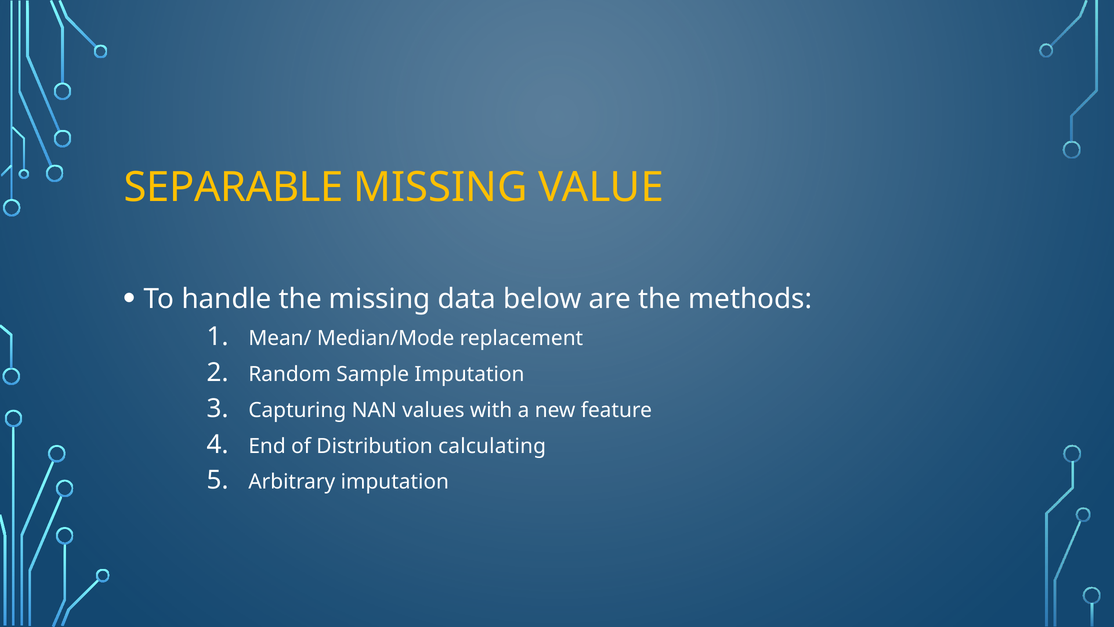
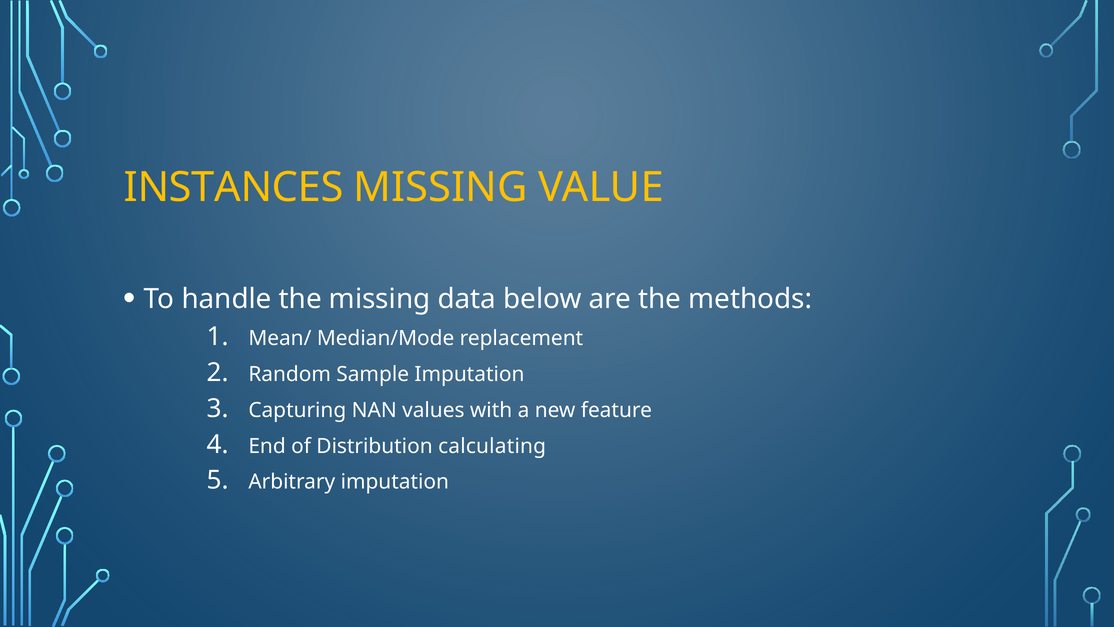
SEPARABLE: SEPARABLE -> INSTANCES
